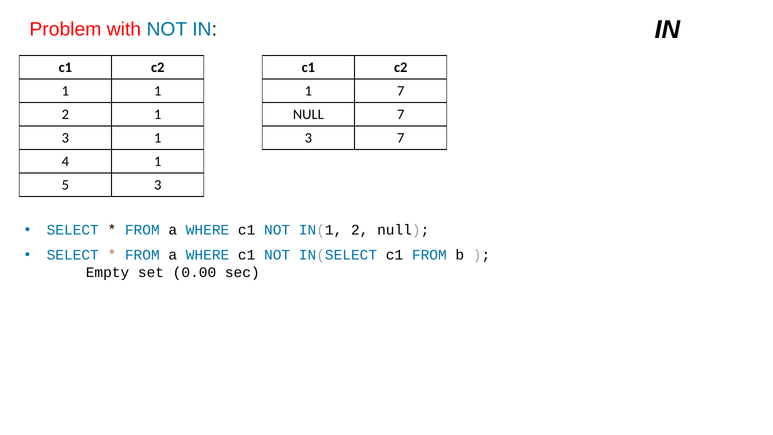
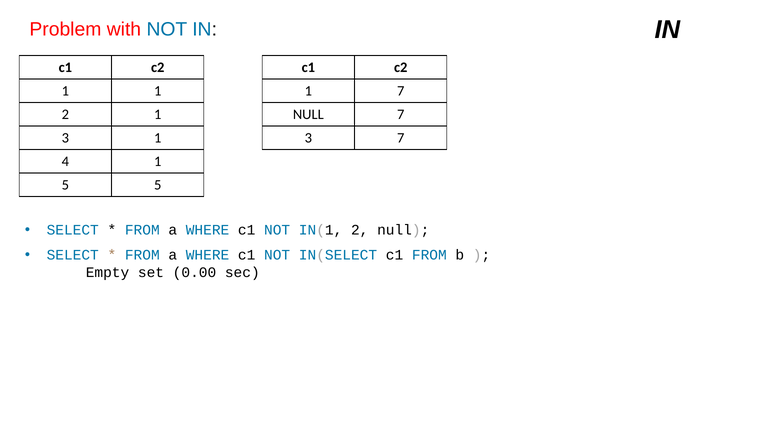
5 3: 3 -> 5
